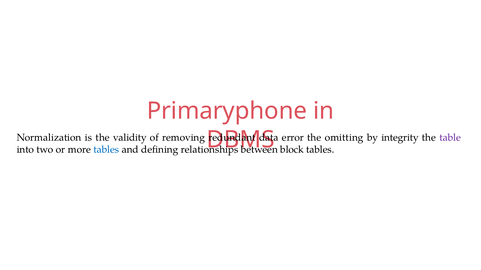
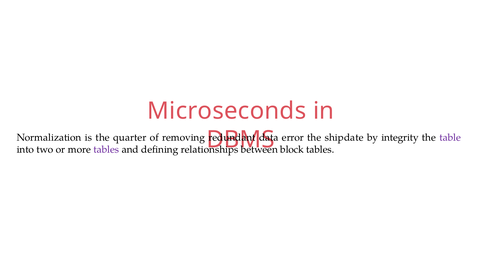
Primaryphone: Primaryphone -> Microseconds
validity: validity -> quarter
omitting: omitting -> shipdate
tables at (106, 150) colour: blue -> purple
